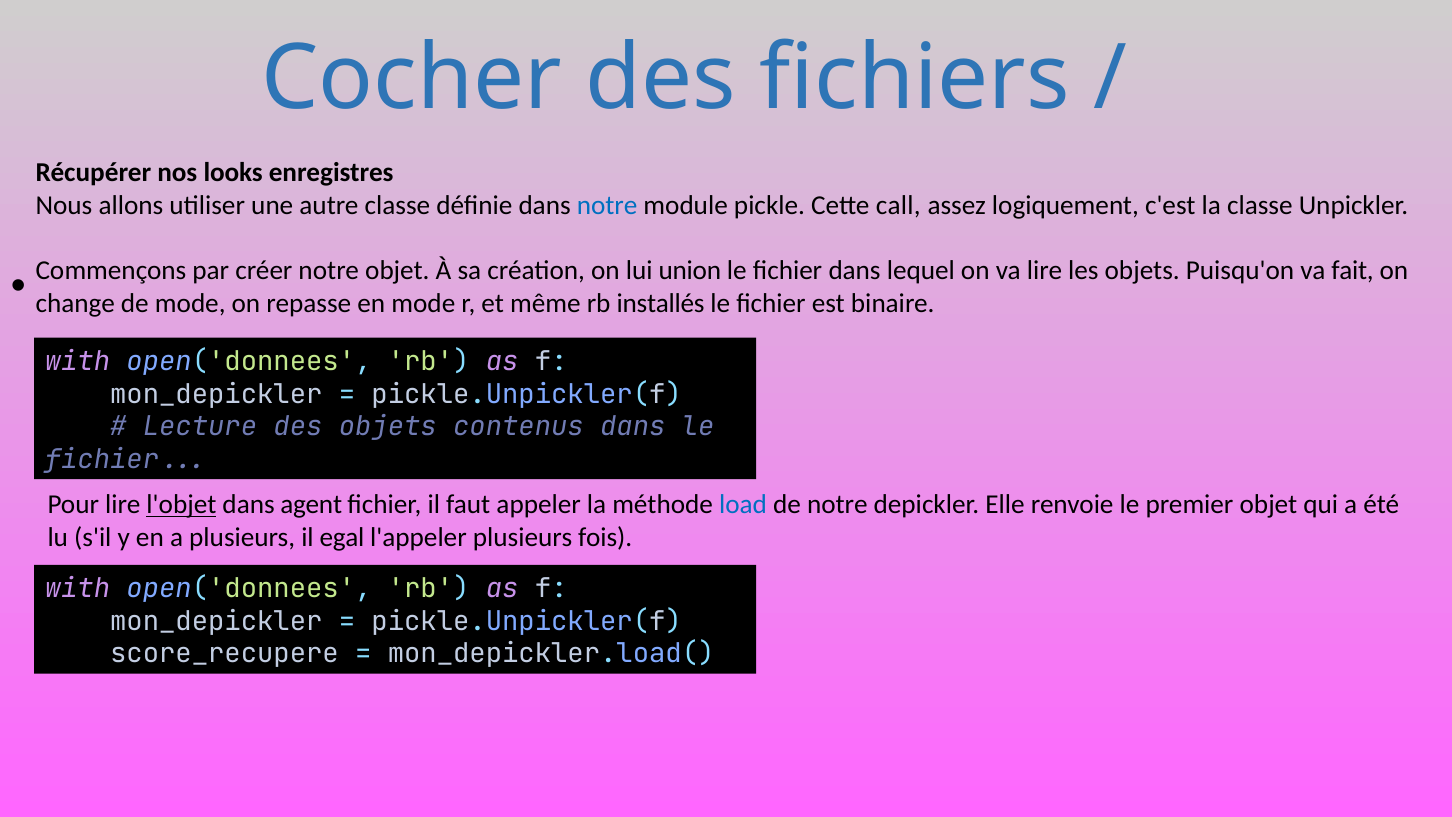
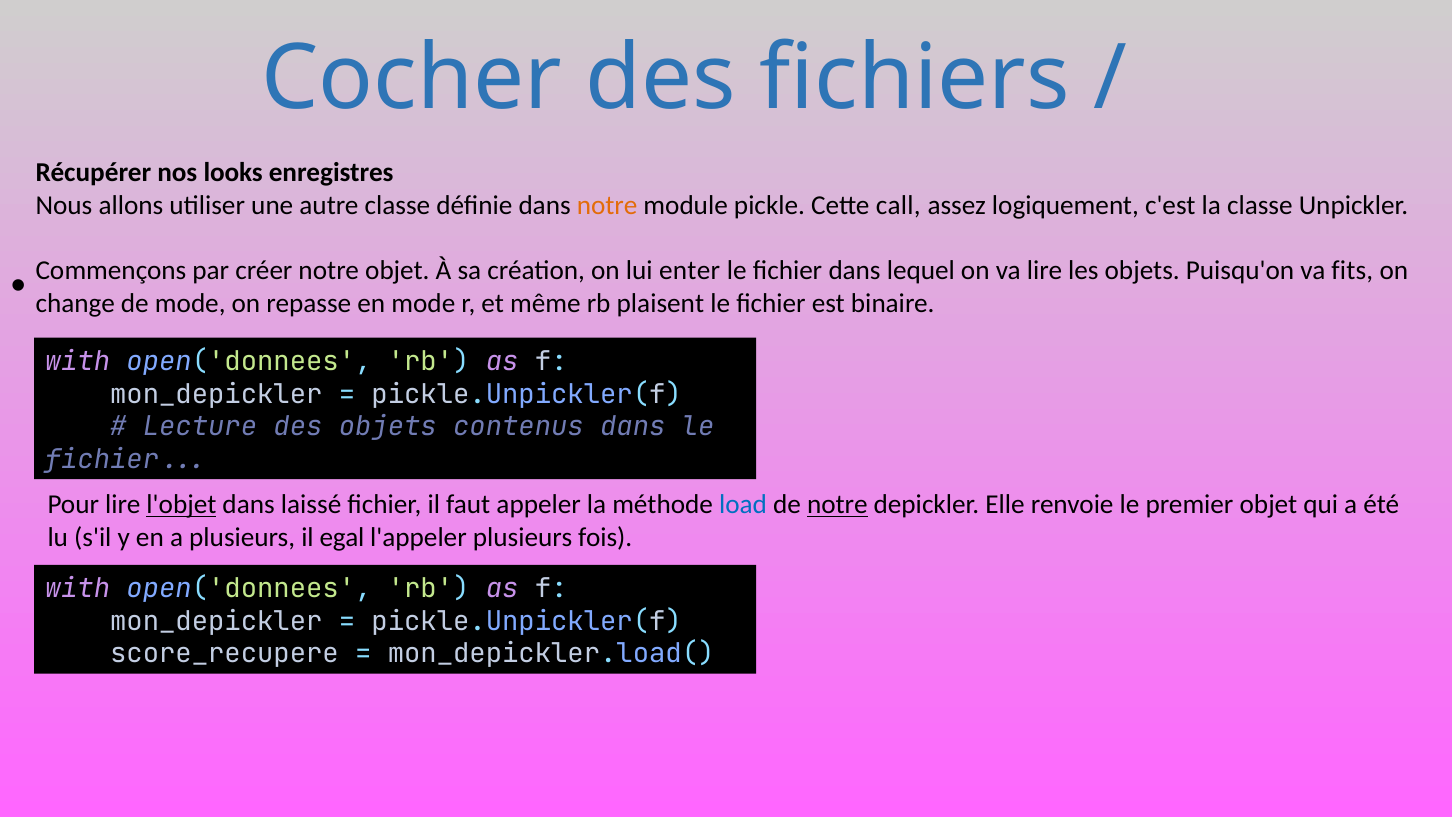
notre at (607, 205) colour: blue -> orange
union: union -> enter
fait: fait -> fits
installés: installés -> plaisent
agent: agent -> laissé
notre at (837, 505) underline: none -> present
